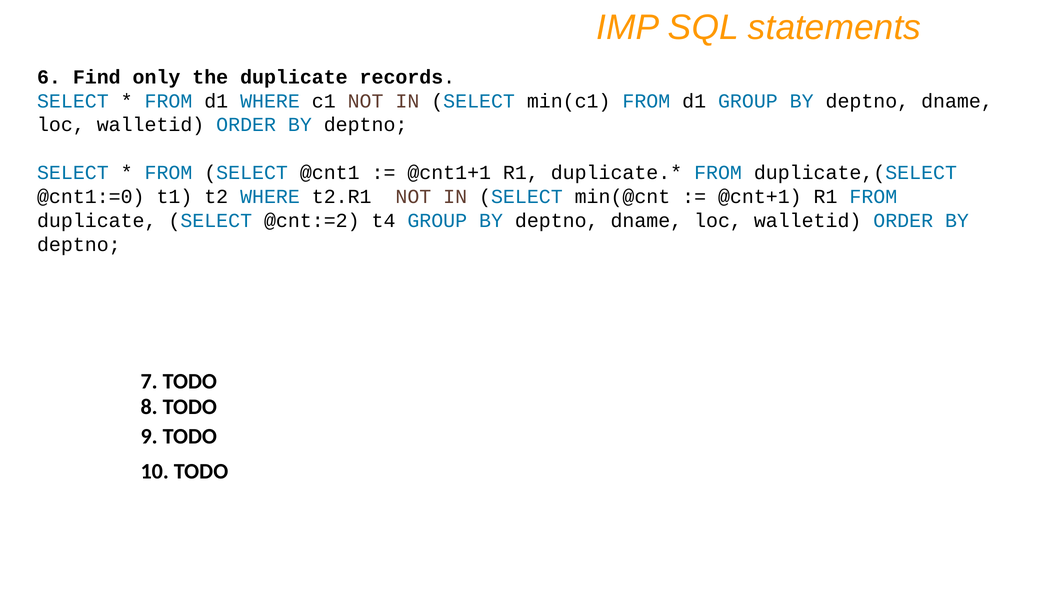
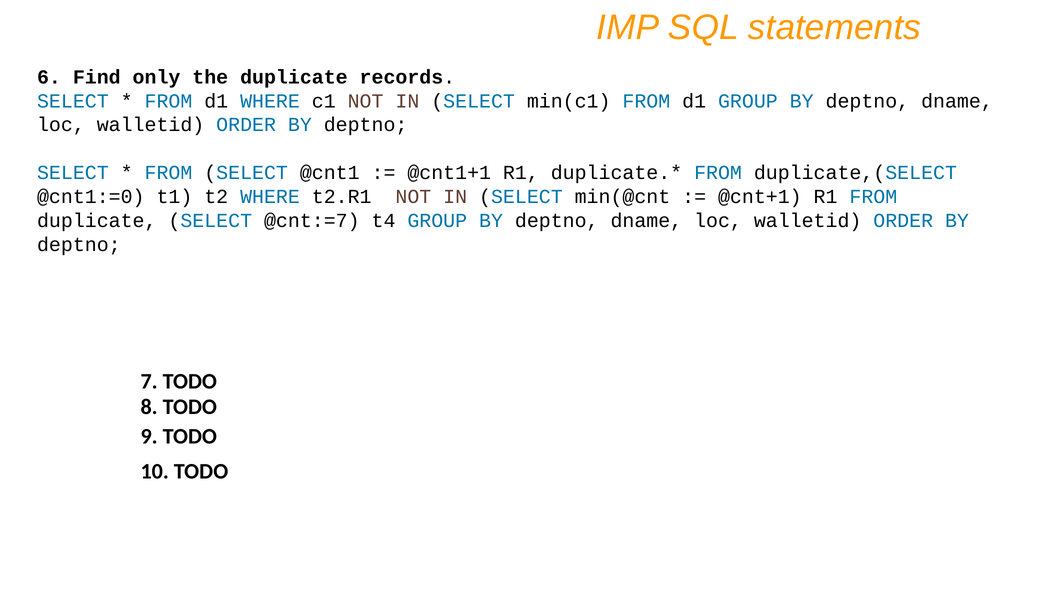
@cnt:=2: @cnt:=2 -> @cnt:=7
